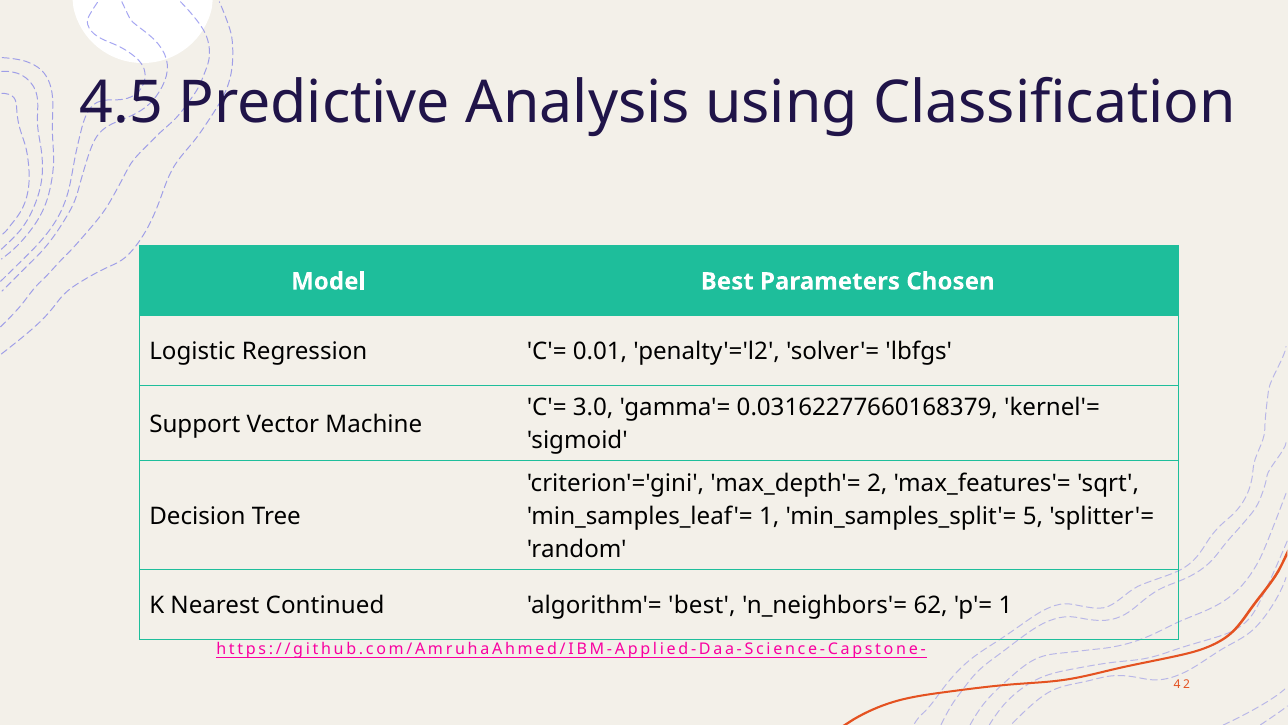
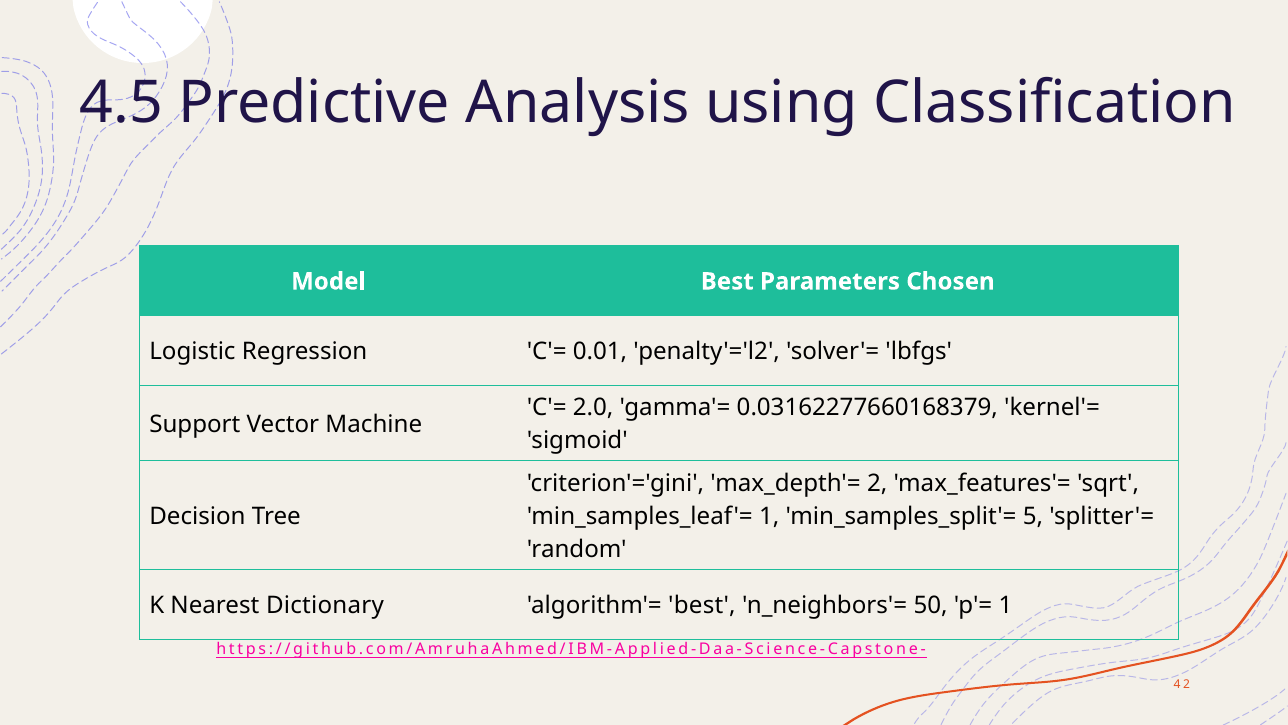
3.0: 3.0 -> 2.0
Continued: Continued -> Dictionary
62: 62 -> 50
